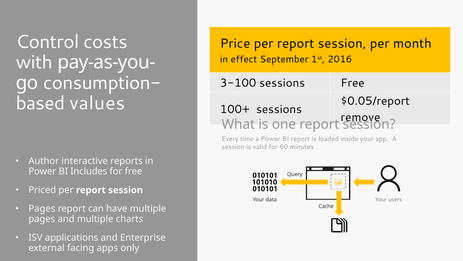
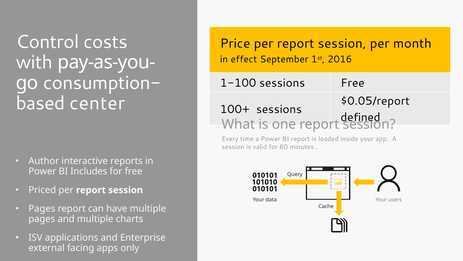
3-100: 3-100 -> 1-100
values: values -> center
remove: remove -> defined
